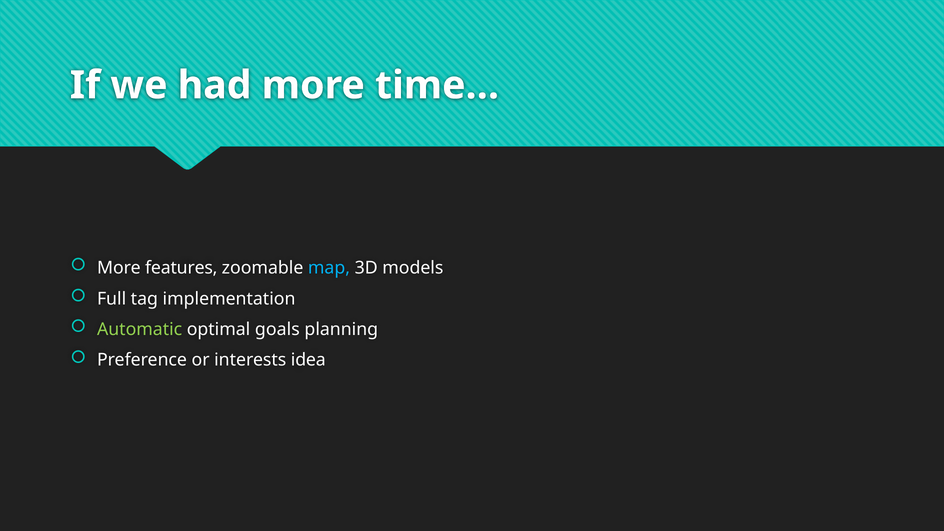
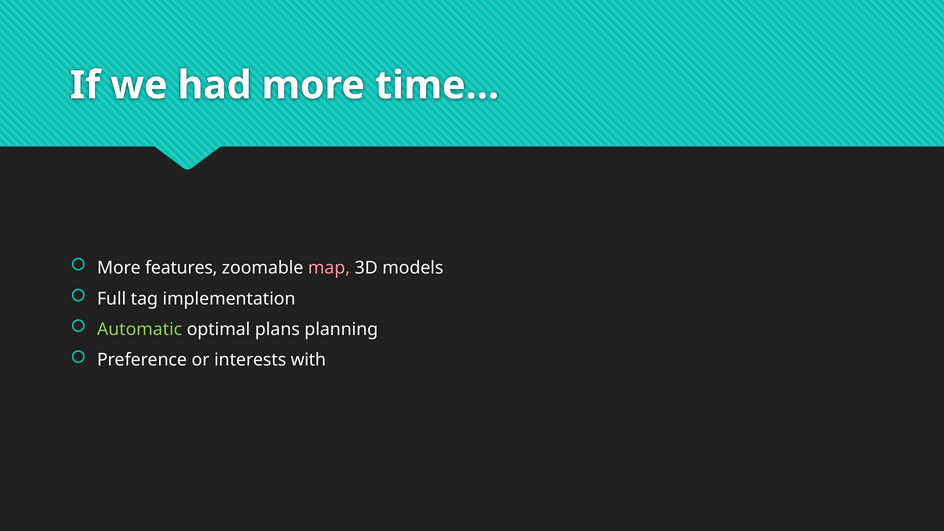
map colour: light blue -> pink
goals: goals -> plans
idea: idea -> with
